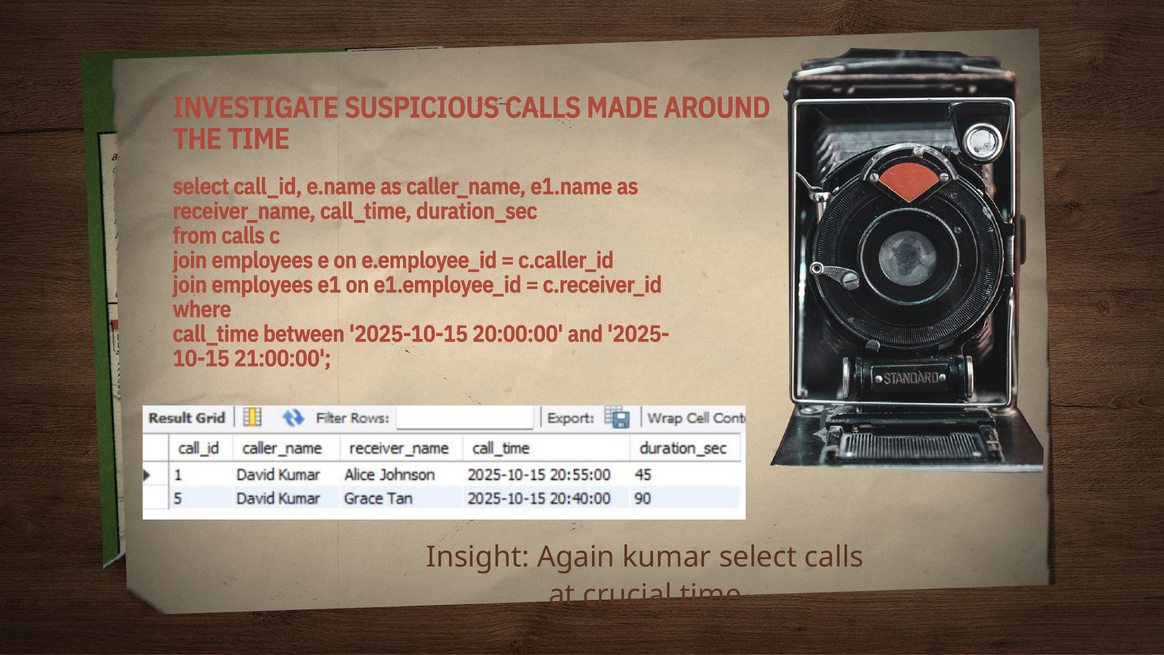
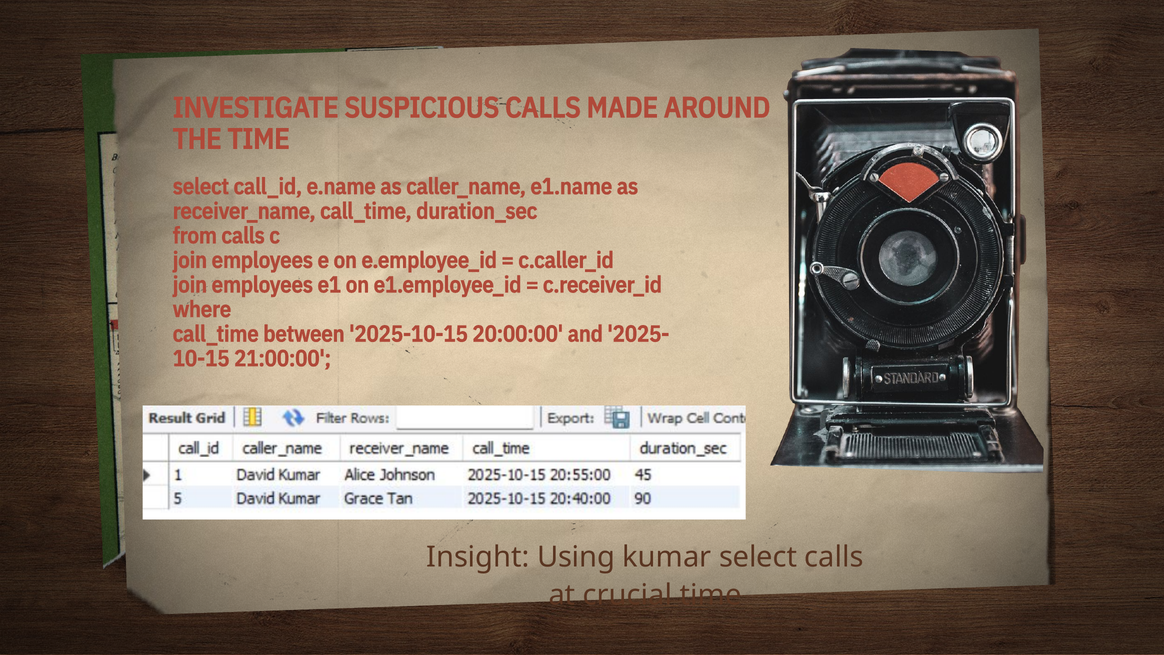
Again: Again -> Using
